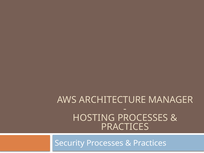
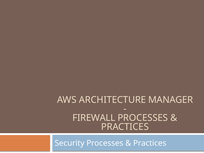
HOSTING: HOSTING -> FIREWALL
